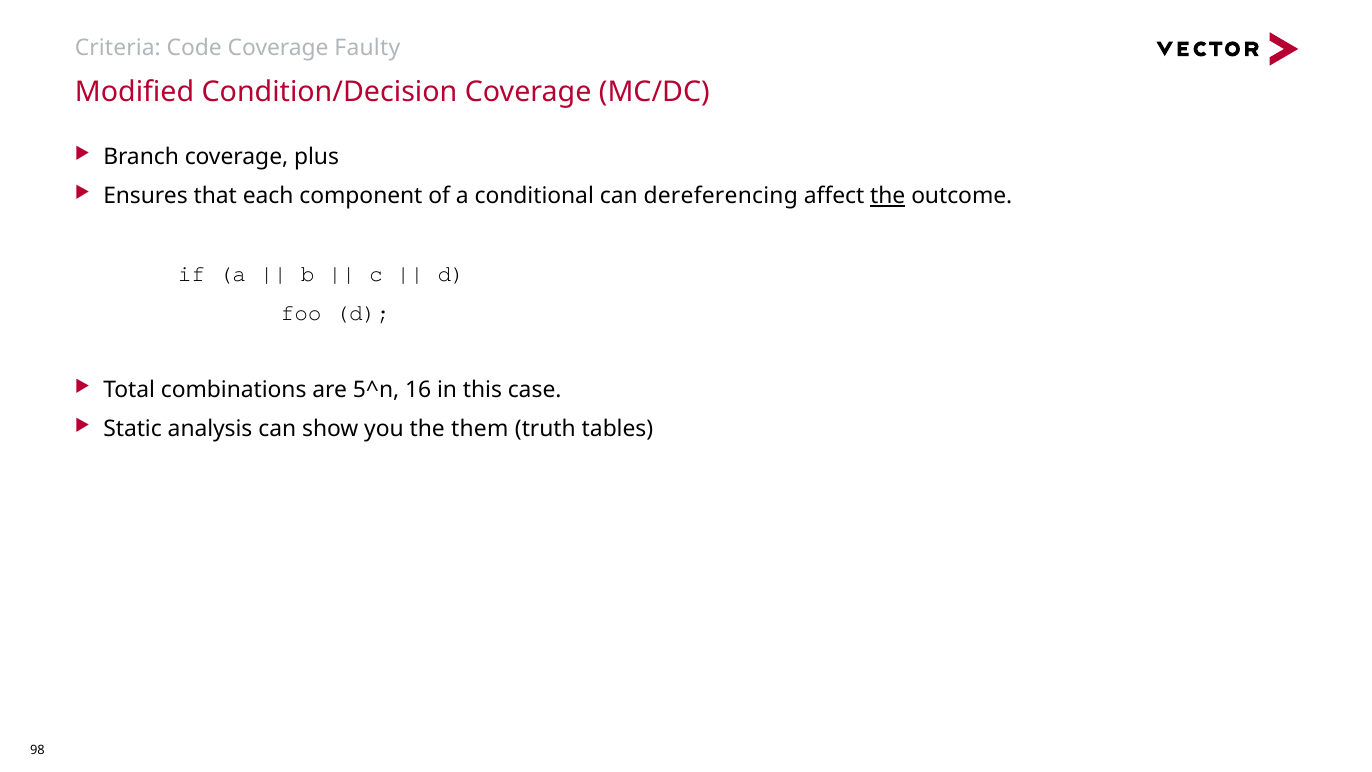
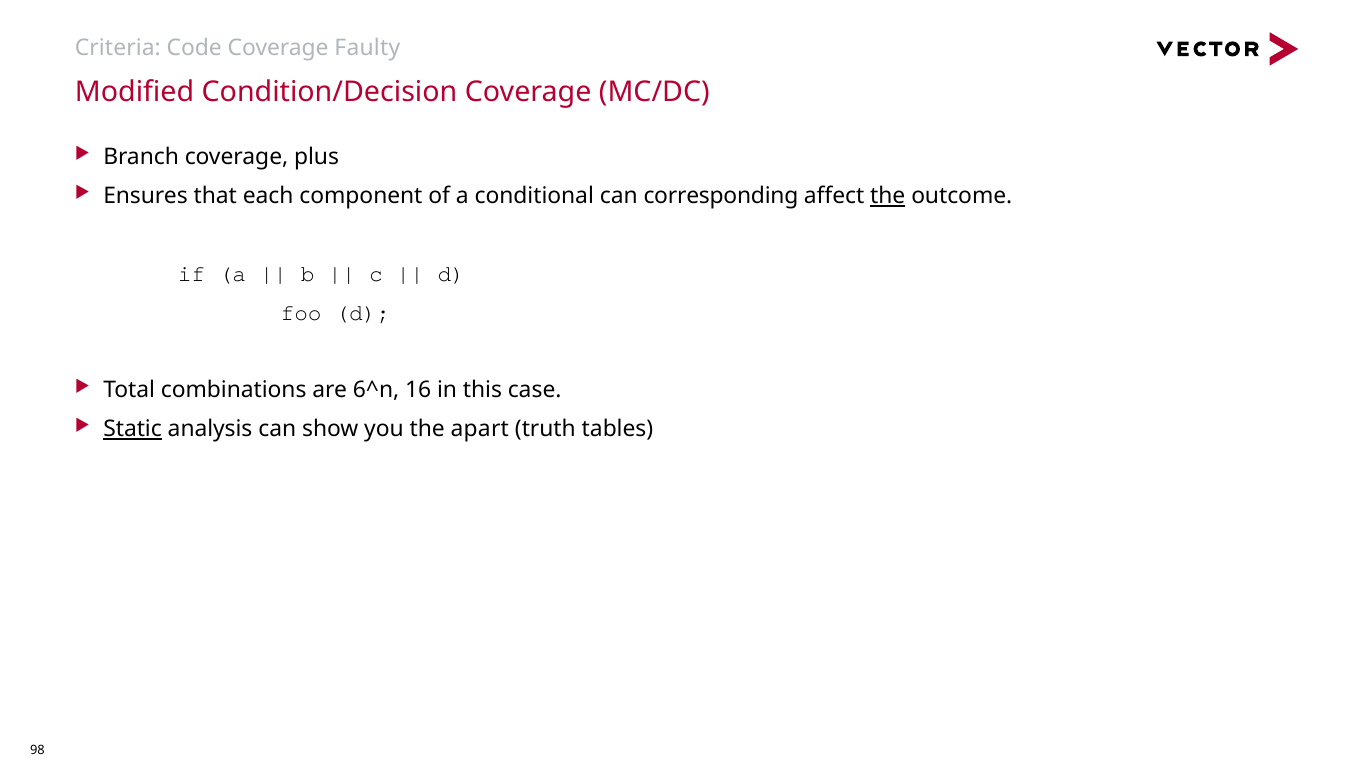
dereferencing: dereferencing -> corresponding
5^n: 5^n -> 6^n
Static underline: none -> present
them: them -> apart
